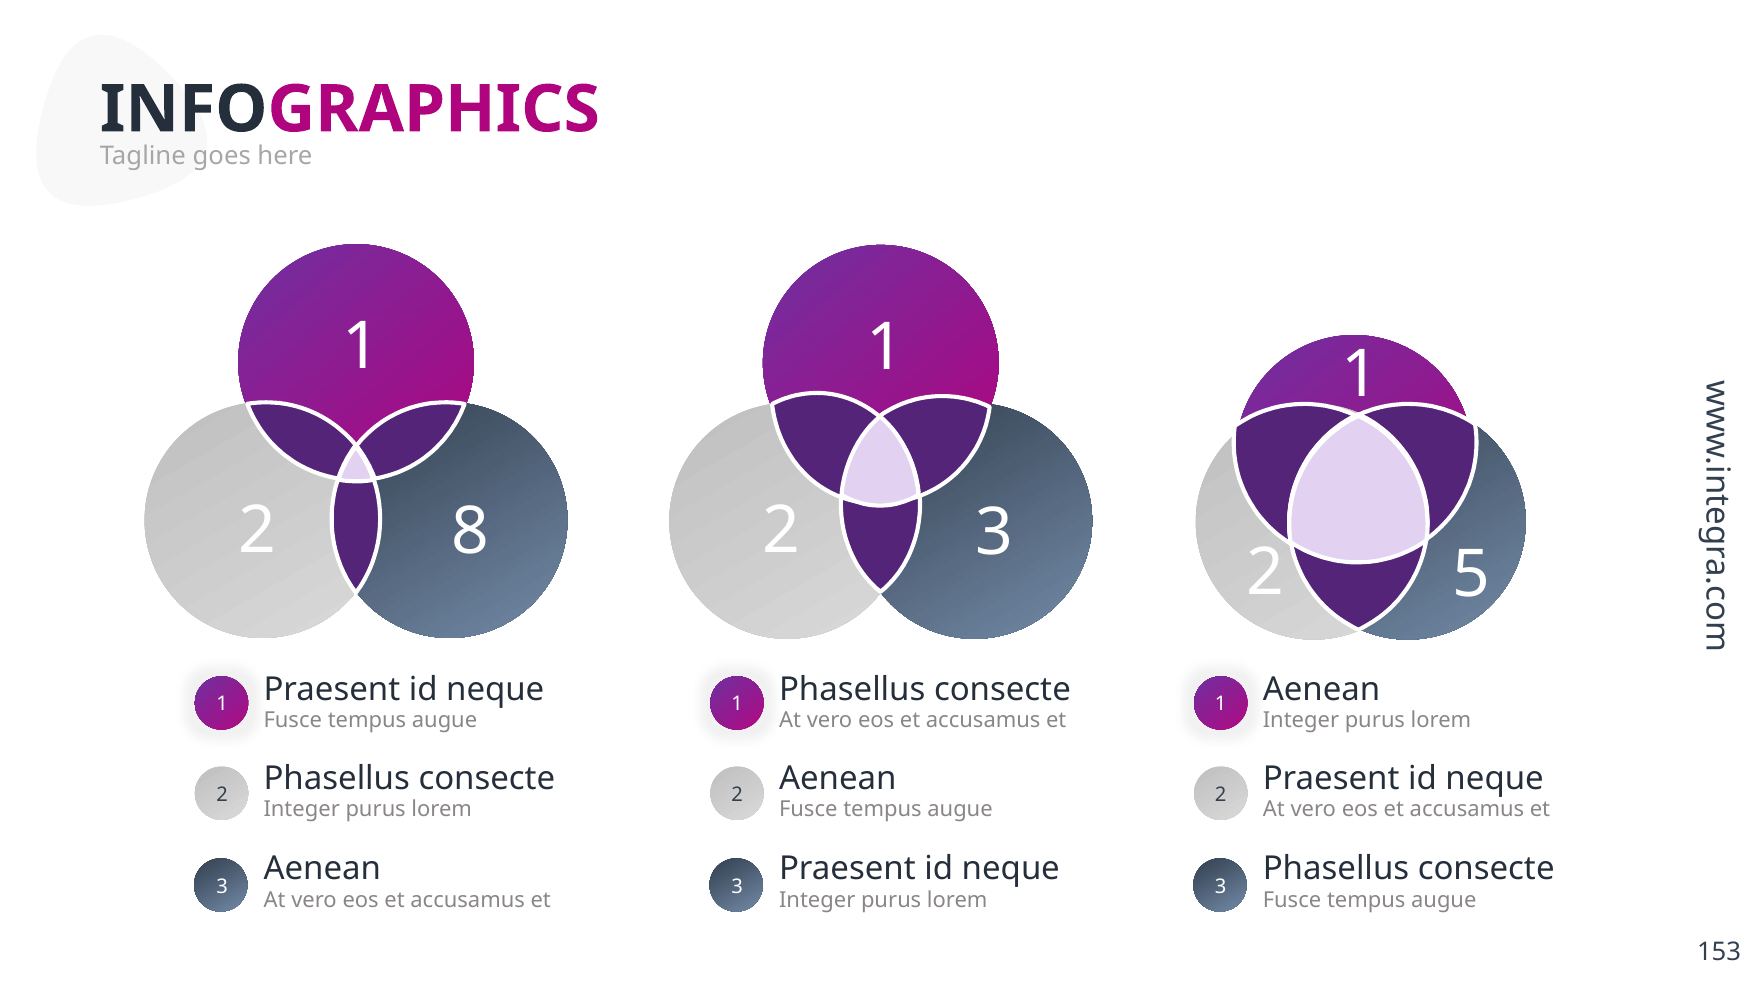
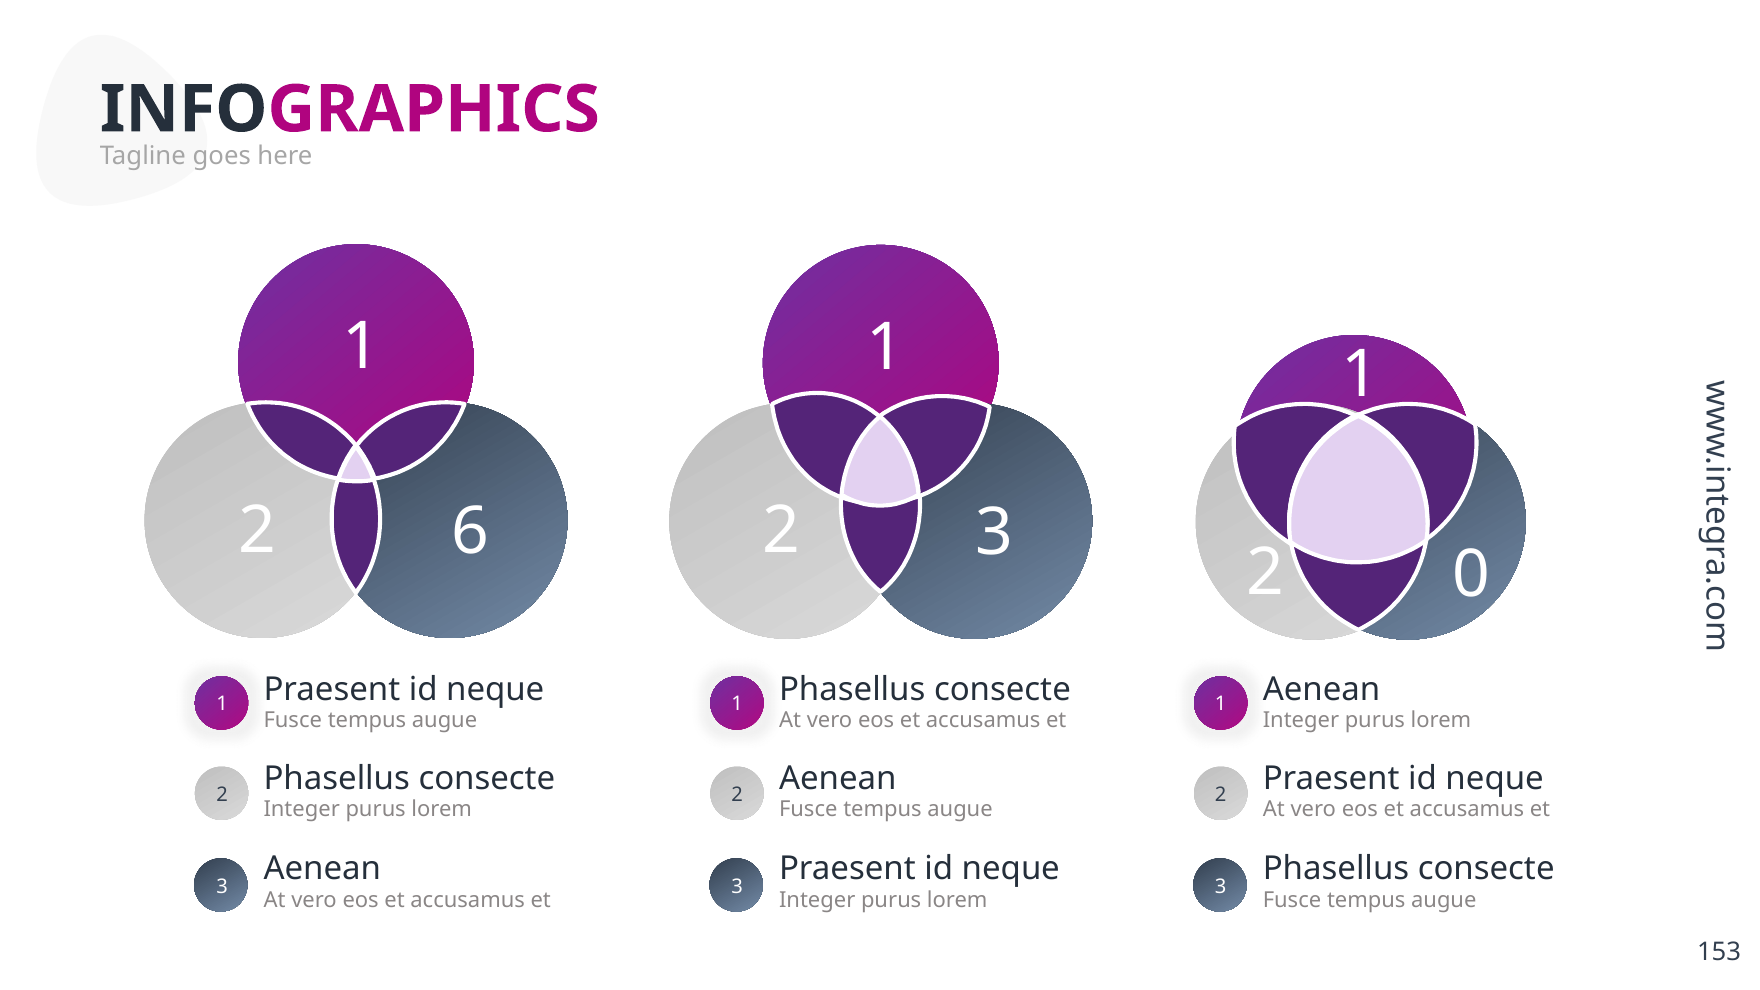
8: 8 -> 6
5: 5 -> 0
